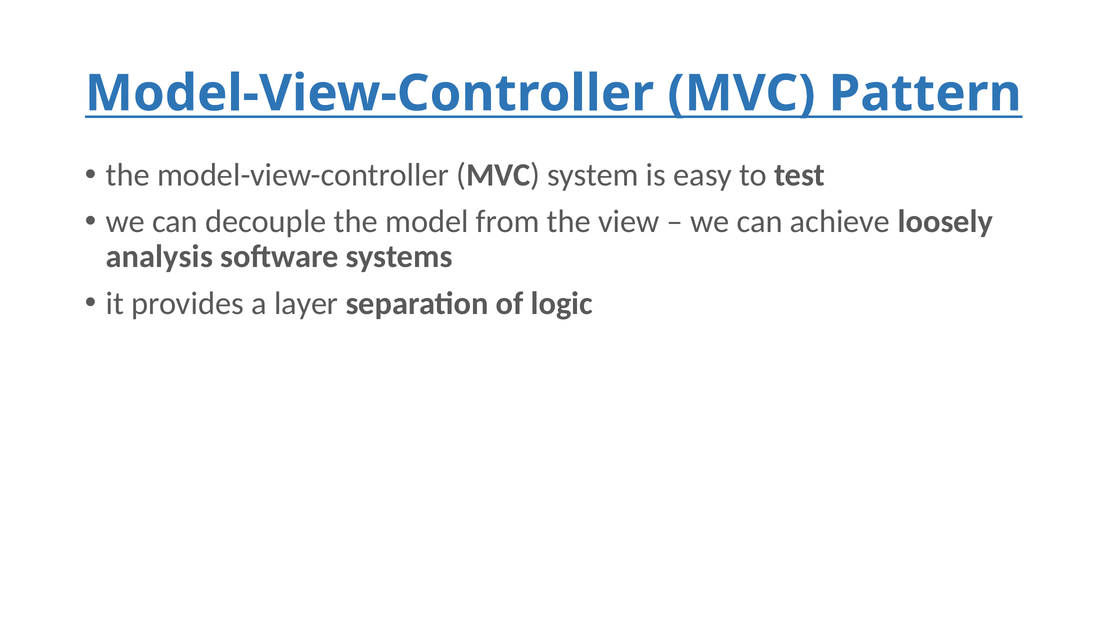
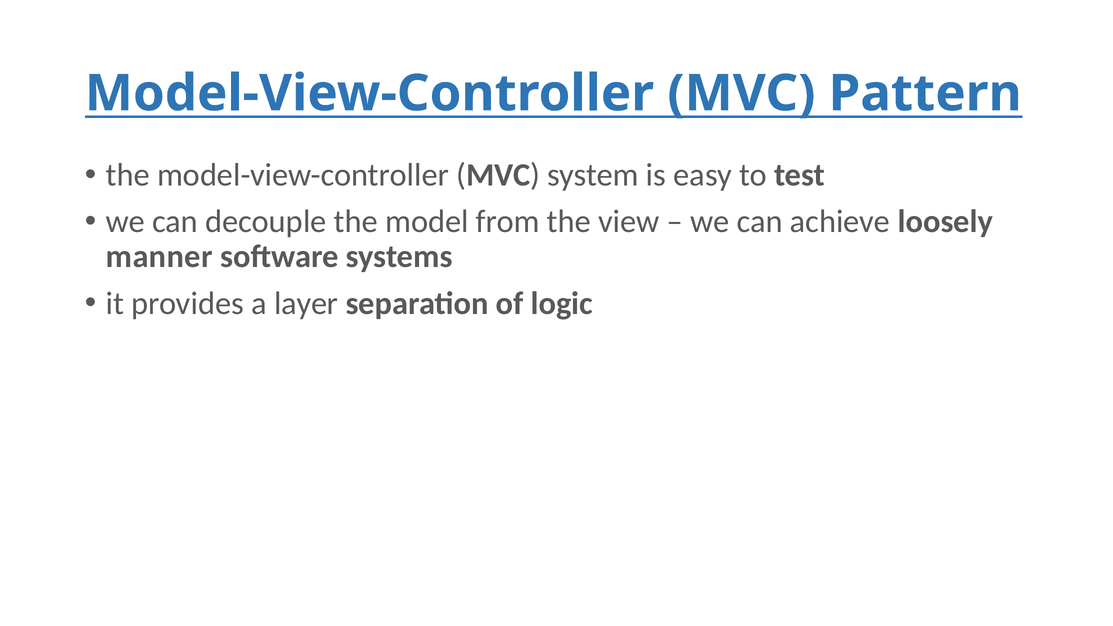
analysis: analysis -> manner
